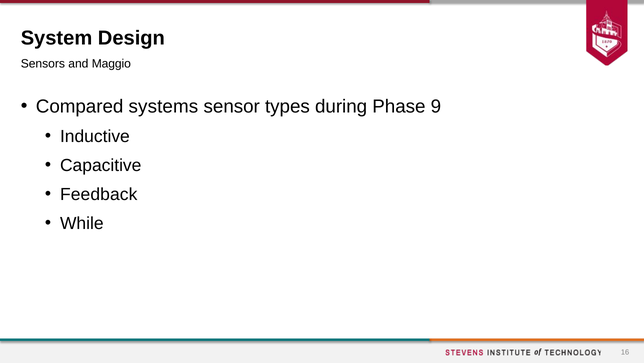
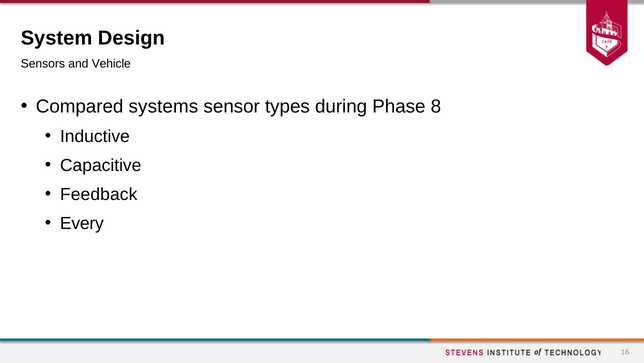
Maggio: Maggio -> Vehicle
9: 9 -> 8
While: While -> Every
